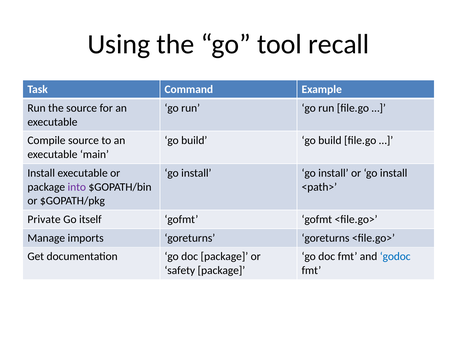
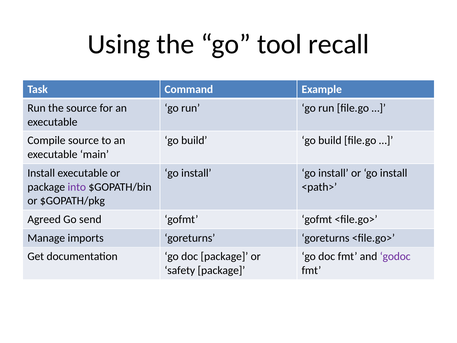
Private: Private -> Agreed
itself: itself -> send
godoc colour: blue -> purple
